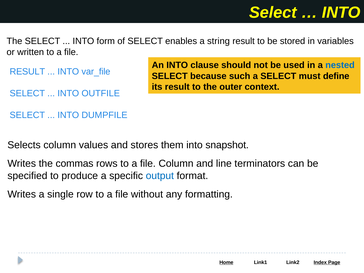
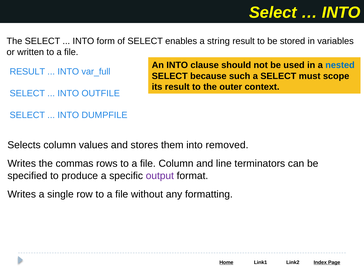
var_file: var_file -> var_full
define: define -> scope
snapshot: snapshot -> removed
output colour: blue -> purple
